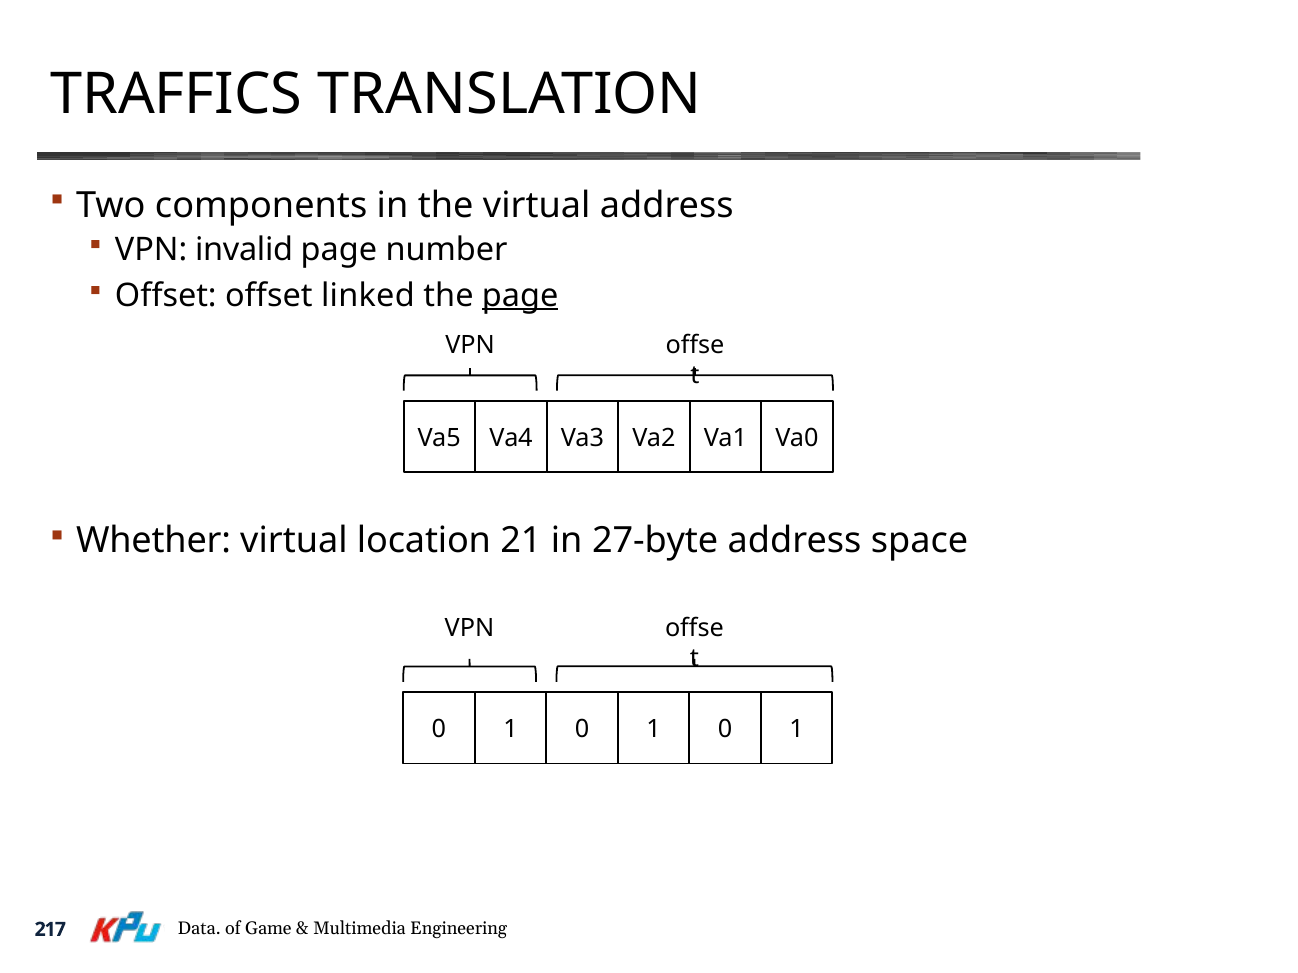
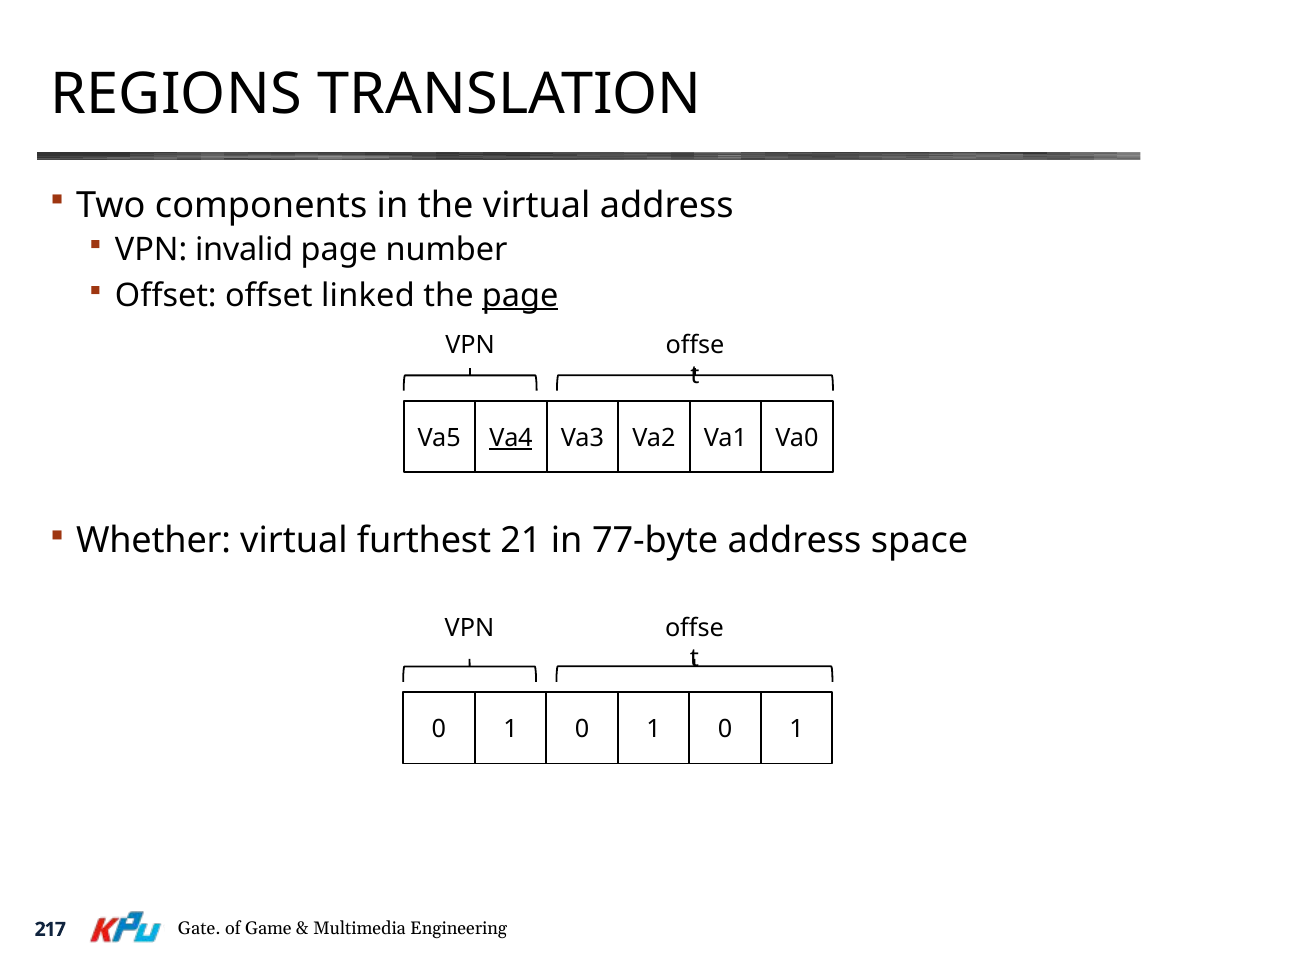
TRAFFICS: TRAFFICS -> REGIONS
Va4 at (511, 439) underline: none -> present
location: location -> furthest
27-byte: 27-byte -> 77-byte
Data: Data -> Gate
